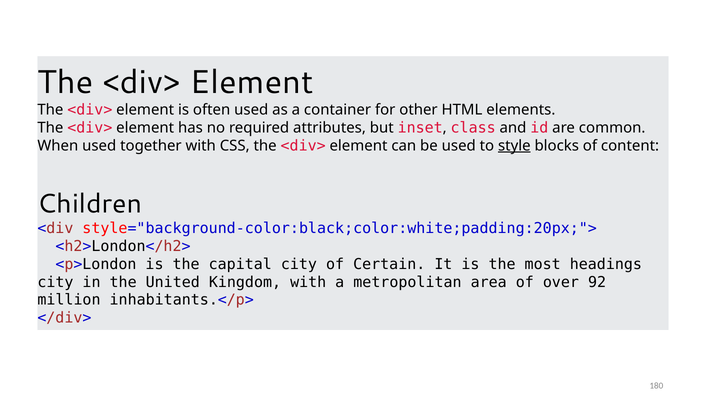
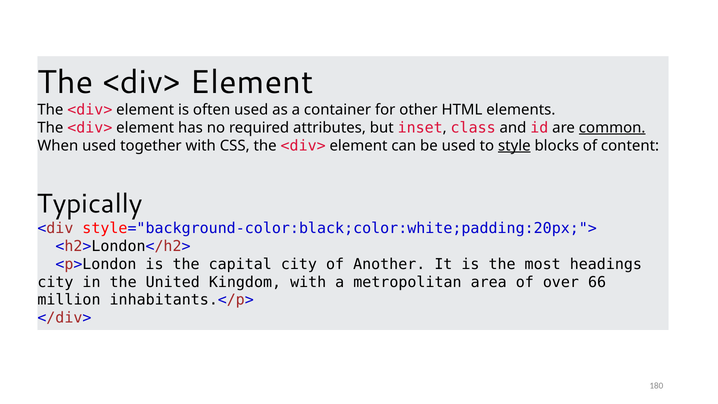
common underline: none -> present
Children: Children -> Typically
Certain: Certain -> Another
92: 92 -> 66
